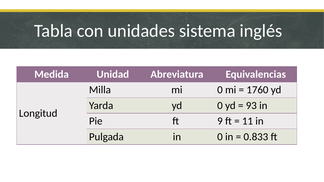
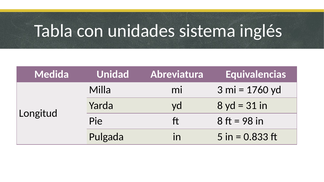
mi 0: 0 -> 3
yd 0: 0 -> 8
93: 93 -> 31
ft 9: 9 -> 8
11: 11 -> 98
in 0: 0 -> 5
